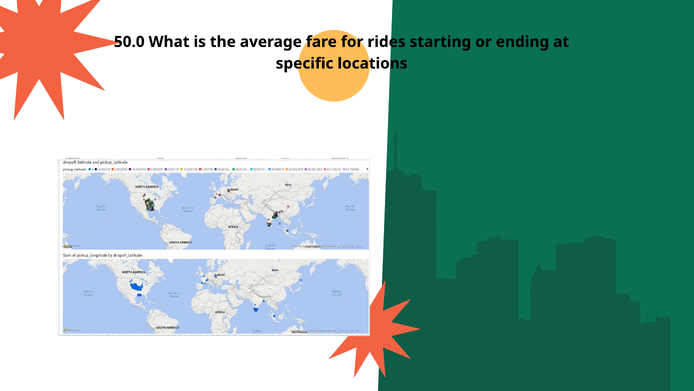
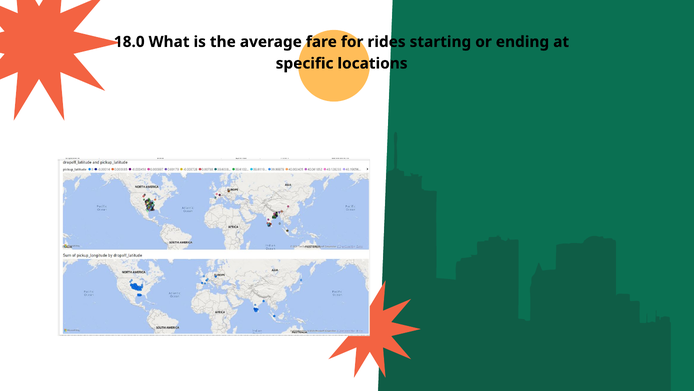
50.0: 50.0 -> 18.0
